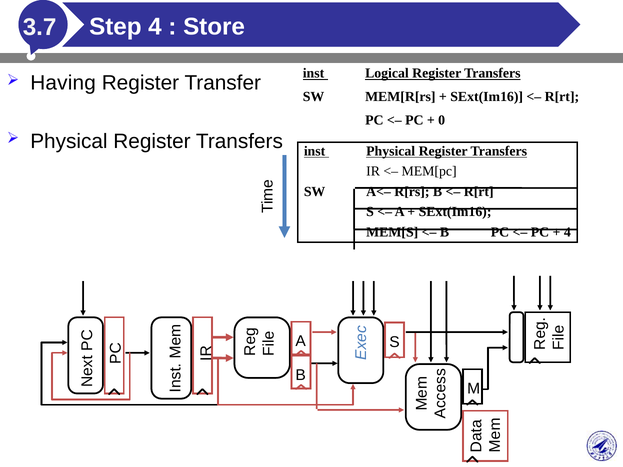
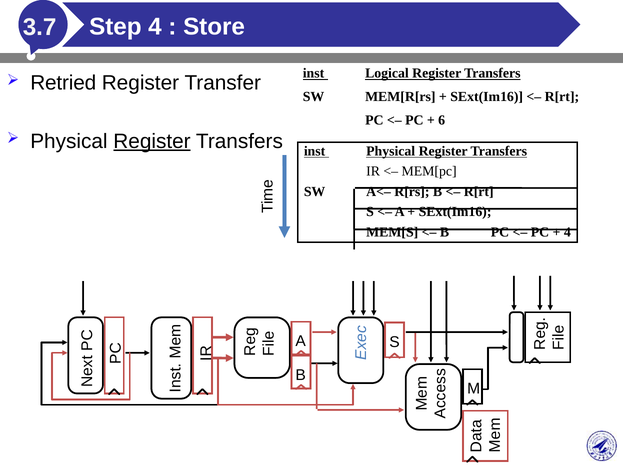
Having: Having -> Retried
0: 0 -> 6
Register at (152, 141) underline: none -> present
